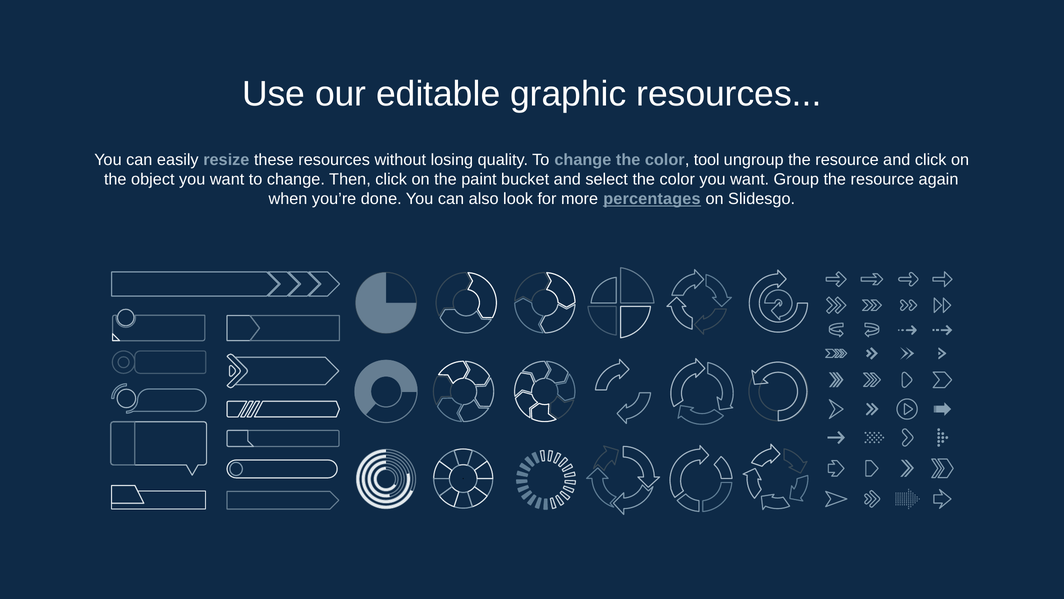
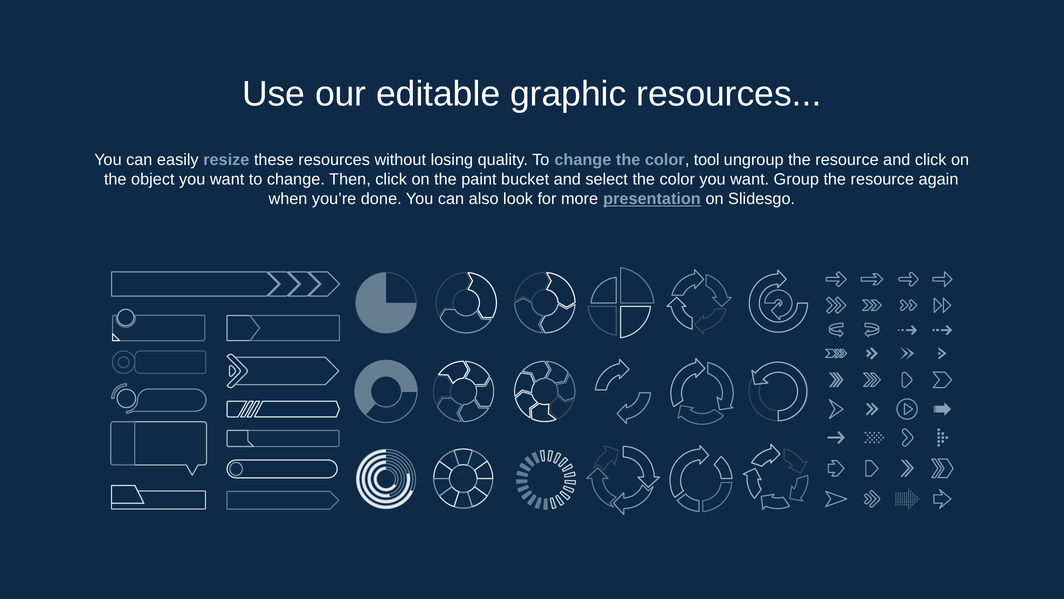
percentages: percentages -> presentation
